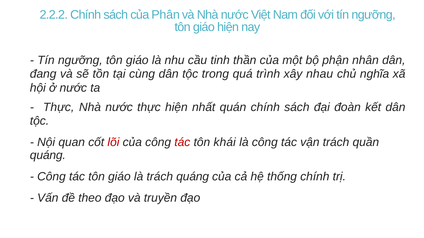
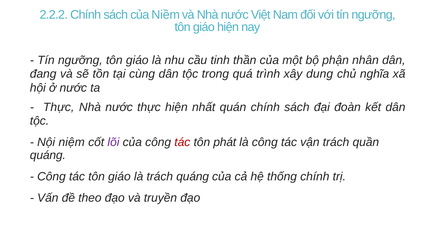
Phân: Phân -> Niềm
nhau: nhau -> dung
quan: quan -> niệm
lõi colour: red -> purple
khái: khái -> phát
